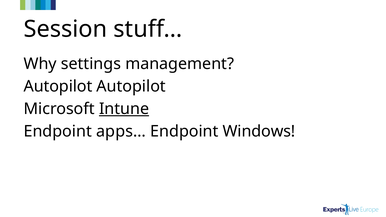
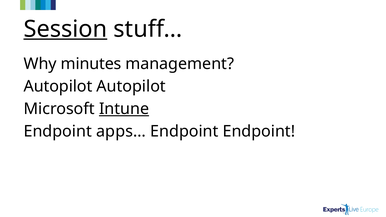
Session underline: none -> present
settings: settings -> minutes
Endpoint Windows: Windows -> Endpoint
